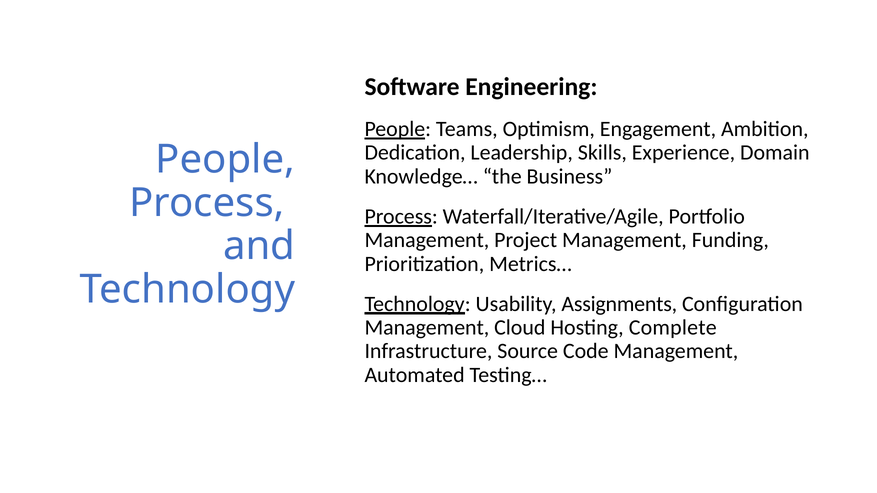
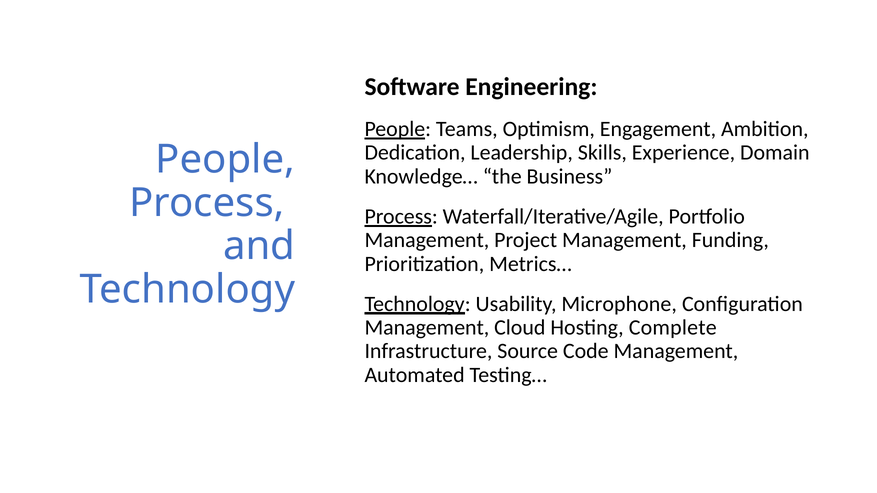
Assignments: Assignments -> Microphone
